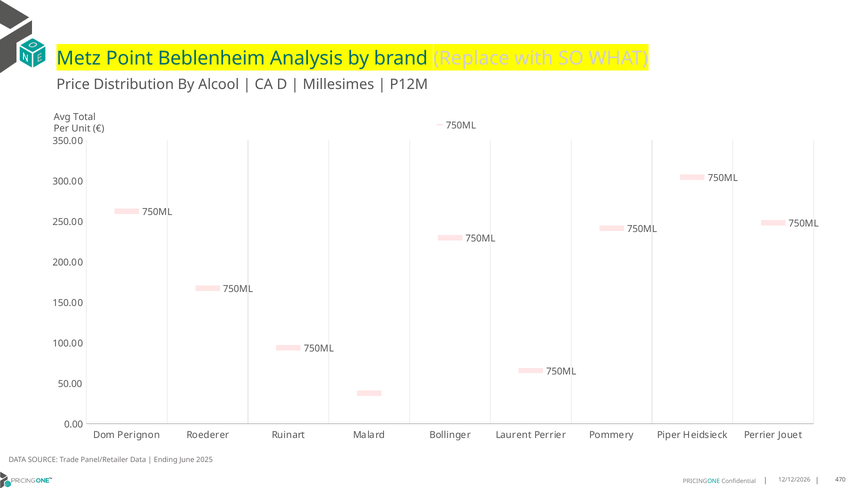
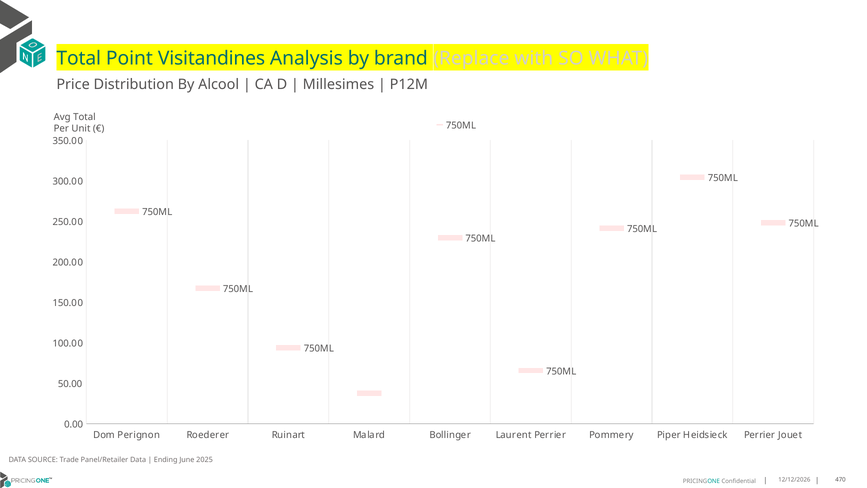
Metz at (79, 58): Metz -> Total
Beblenheim: Beblenheim -> Visitandines
